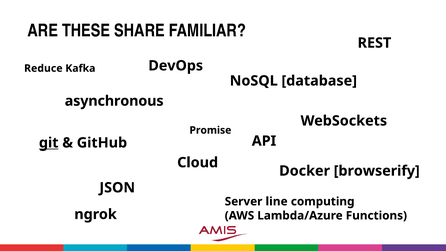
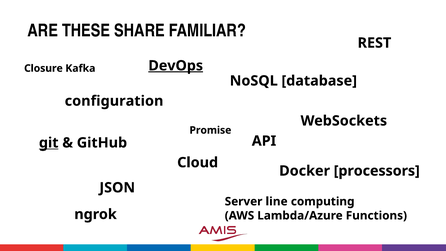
DevOps underline: none -> present
Reduce: Reduce -> Closure
asynchronous: asynchronous -> configuration
browserify: browserify -> processors
